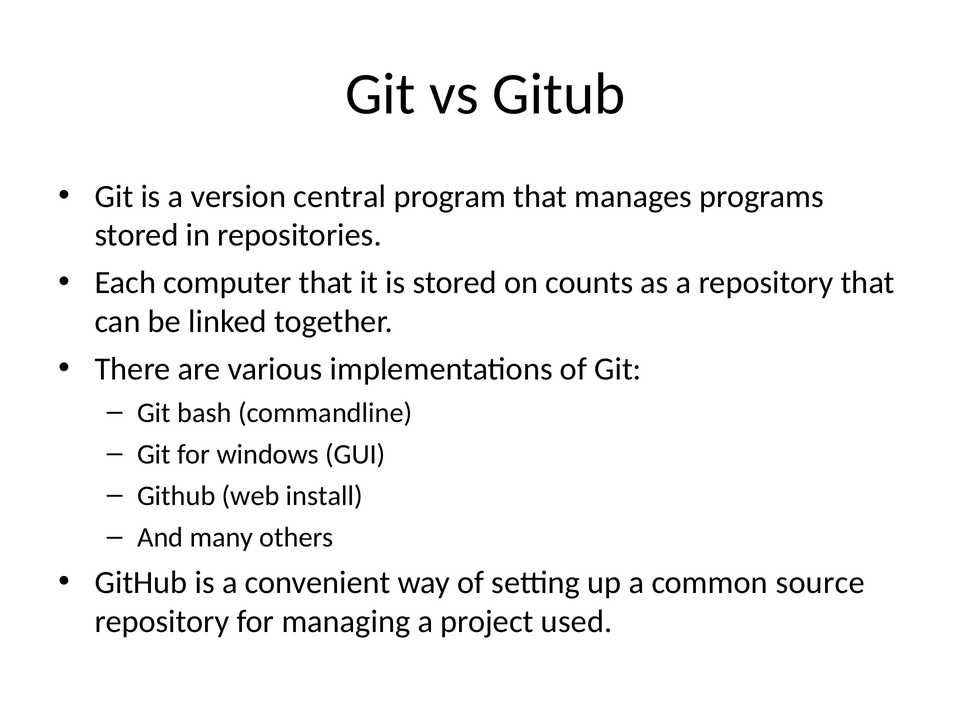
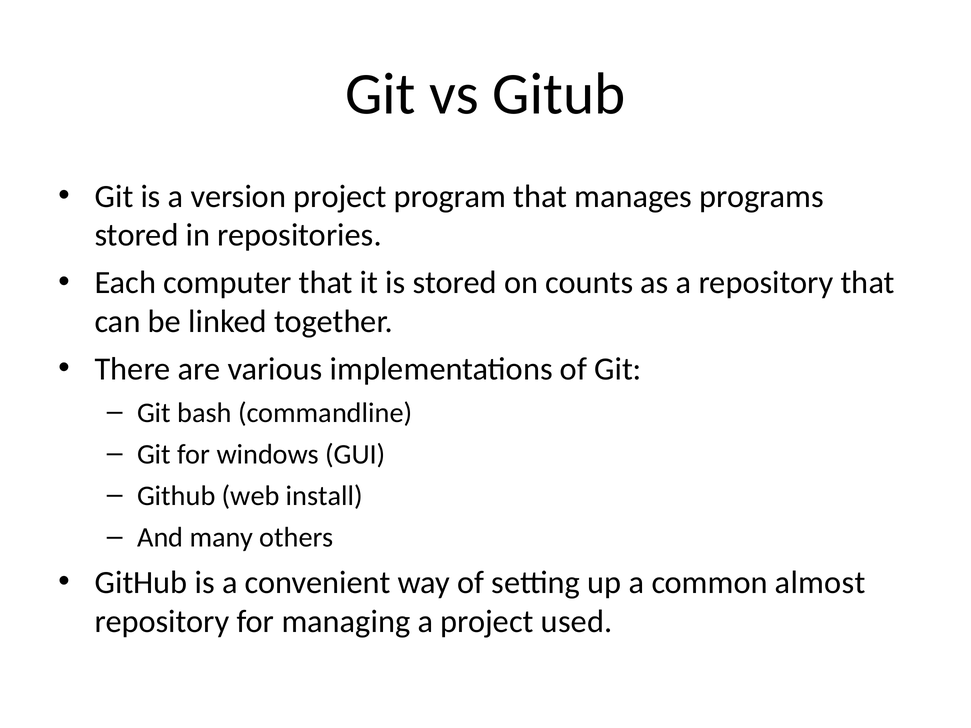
version central: central -> project
source: source -> almost
